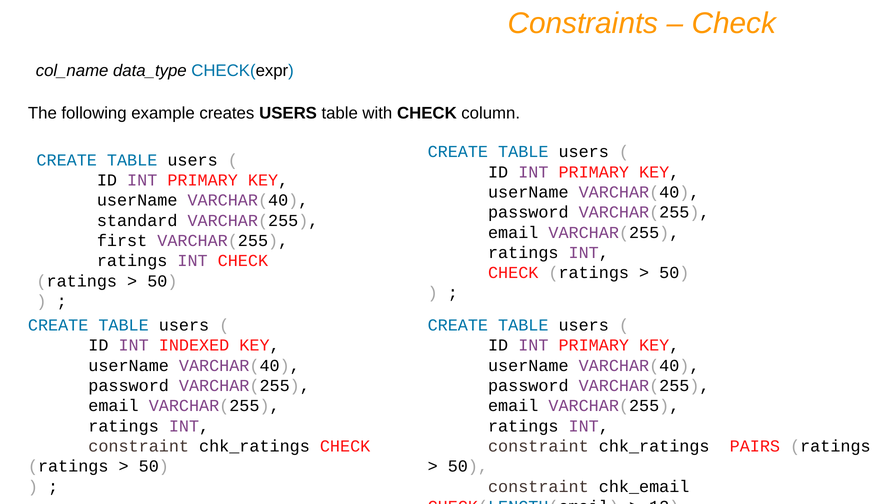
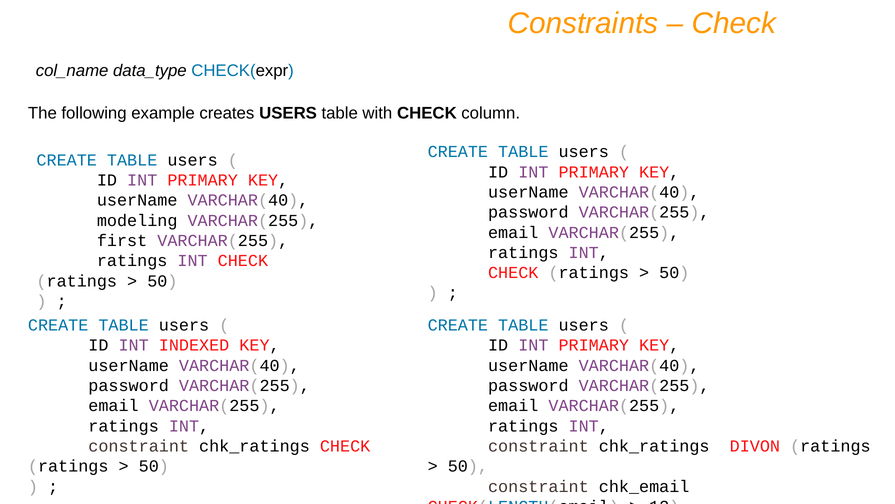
standard: standard -> modeling
PAIRS: PAIRS -> DIVON
